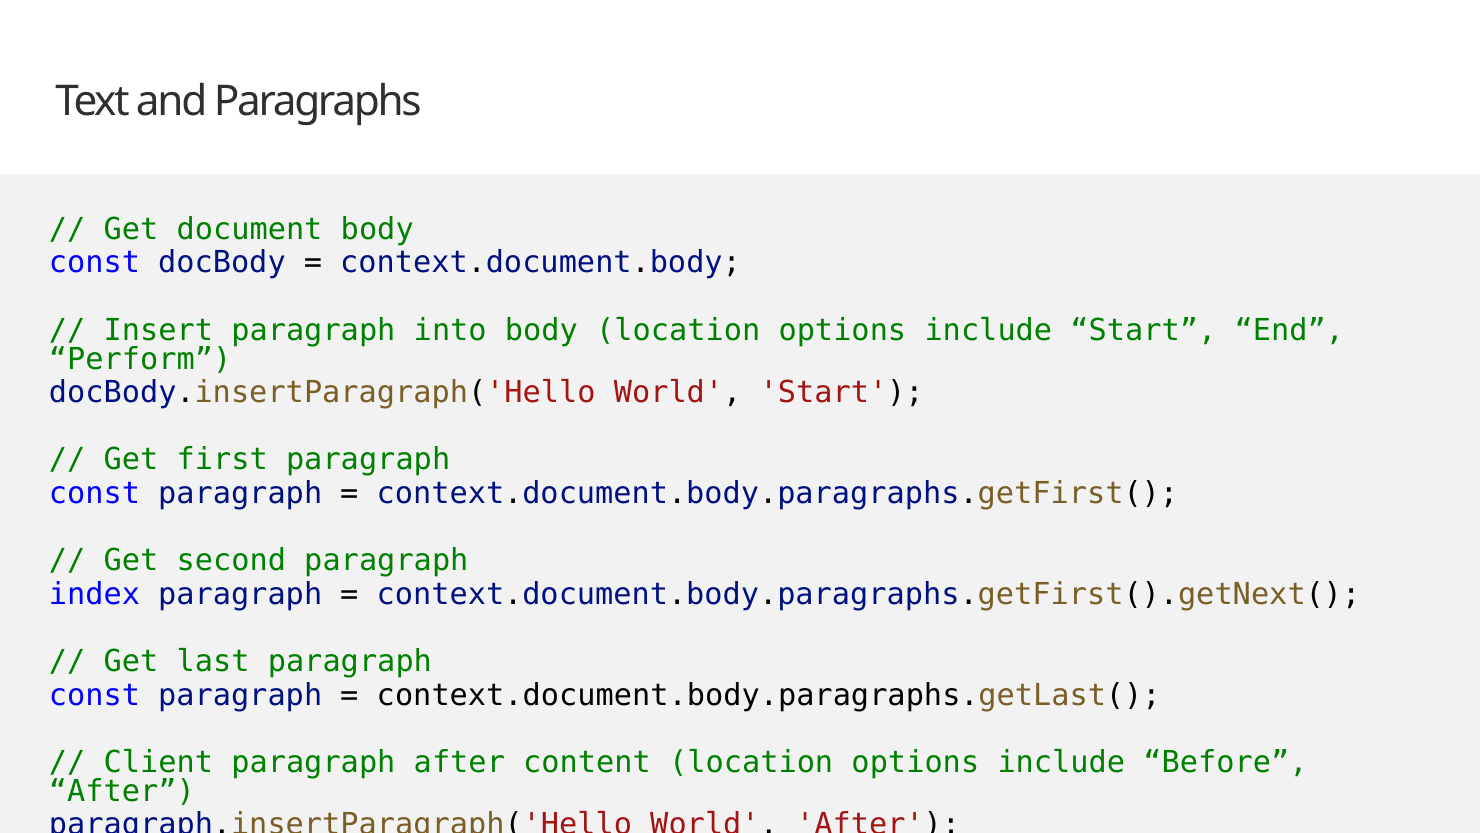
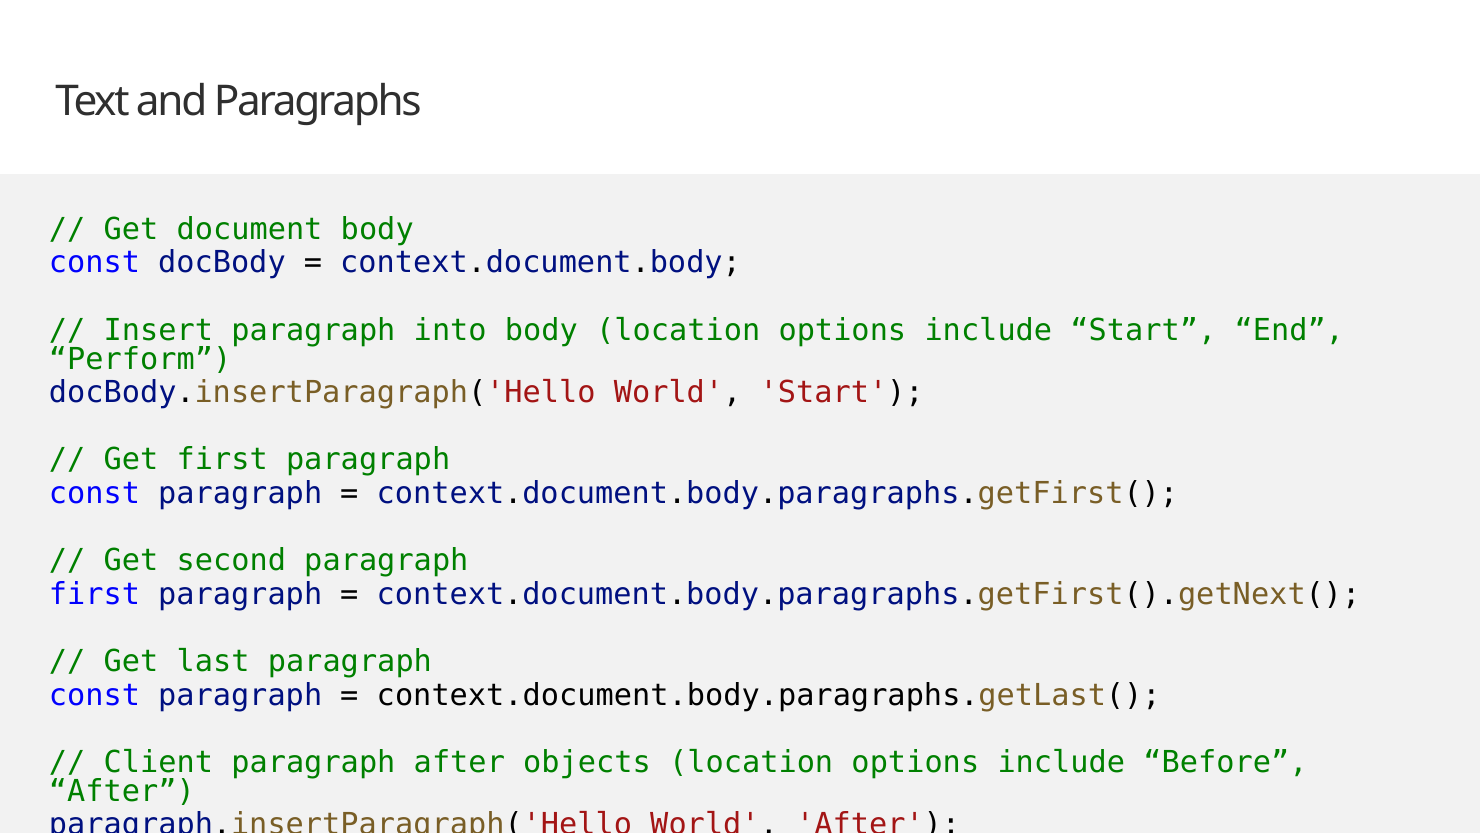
index at (95, 594): index -> first
content: content -> objects
